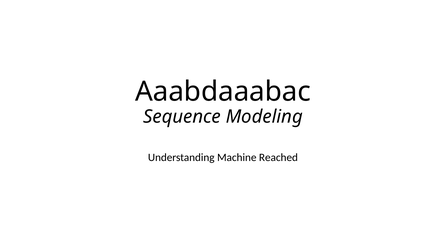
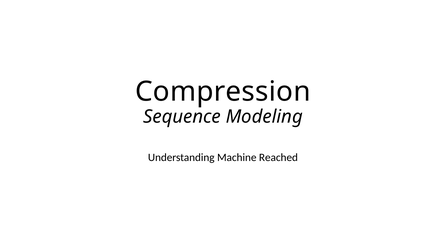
Aaabdaaabac: Aaabdaaabac -> Compression
